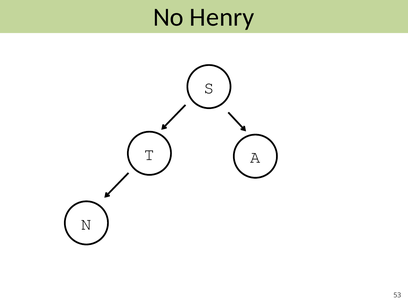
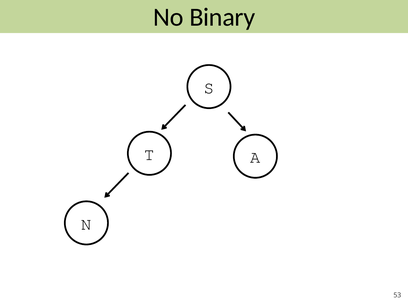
Henry: Henry -> Binary
